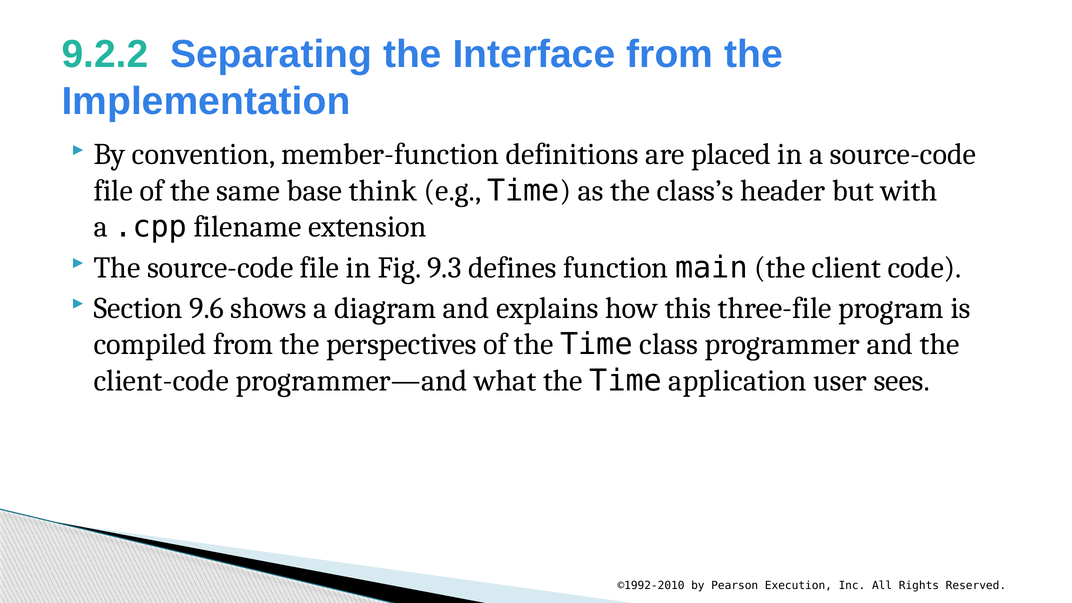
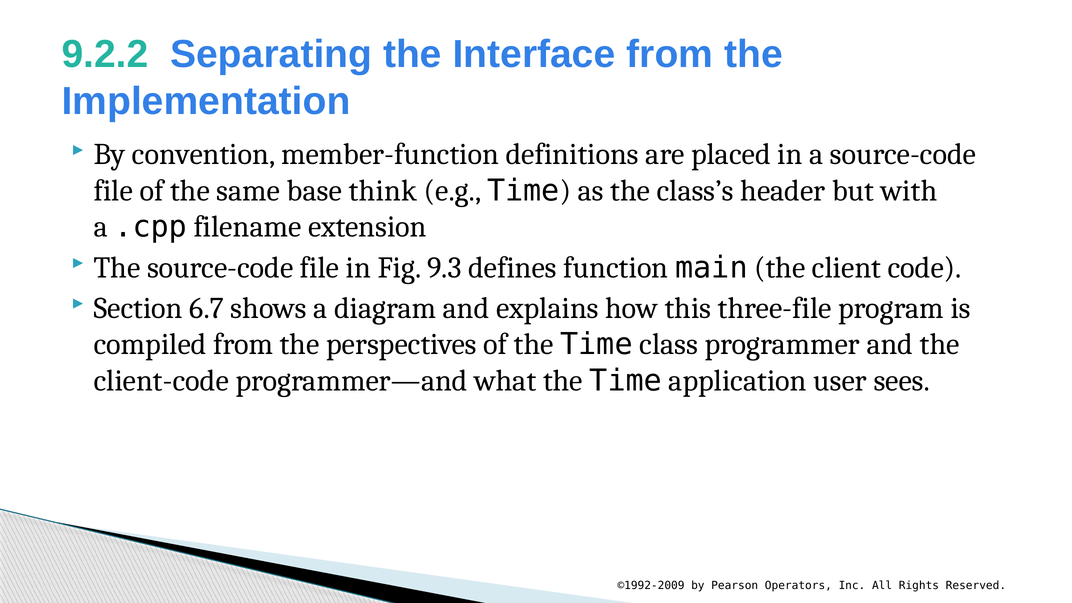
9.6: 9.6 -> 6.7
©1992-2010: ©1992-2010 -> ©1992-2009
Execution: Execution -> Operators
